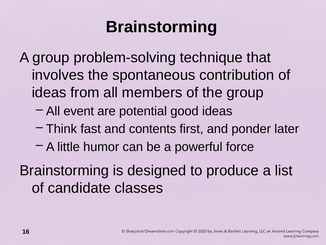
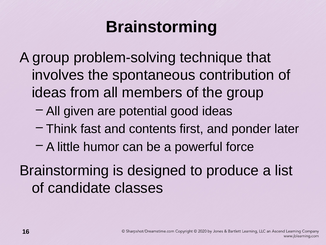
event: event -> given
